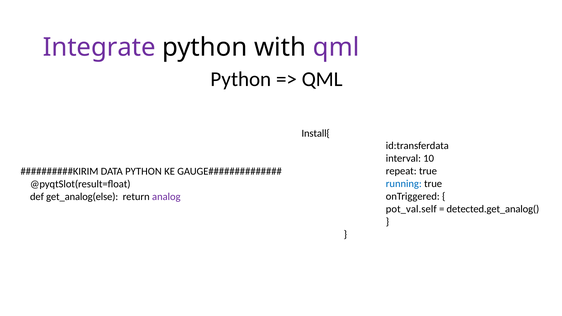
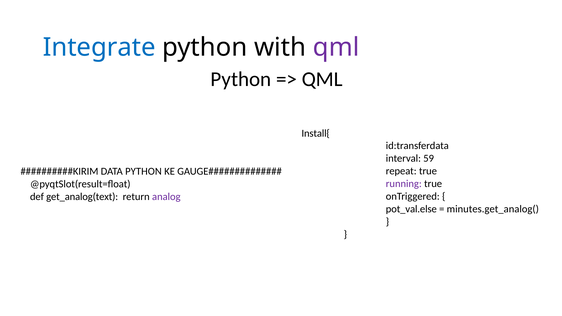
Integrate colour: purple -> blue
10: 10 -> 59
running colour: blue -> purple
get_analog(else: get_analog(else -> get_analog(text
pot_val.self: pot_val.self -> pot_val.else
detected.get_analog(: detected.get_analog( -> minutes.get_analog(
